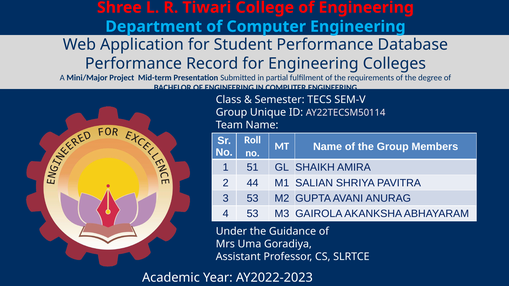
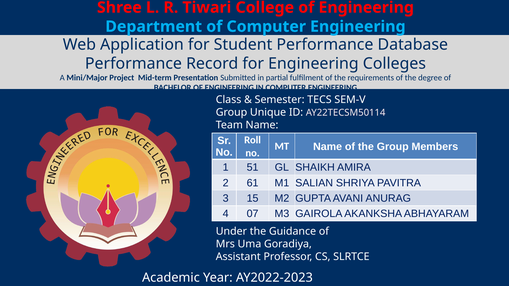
44: 44 -> 61
3 53: 53 -> 15
4 53: 53 -> 07
